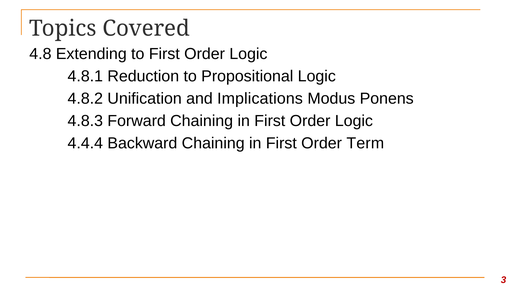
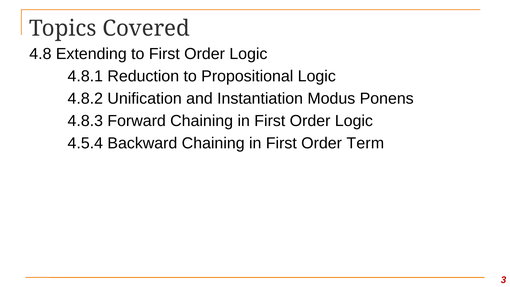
Implications: Implications -> Instantiation
4.4.4: 4.4.4 -> 4.5.4
